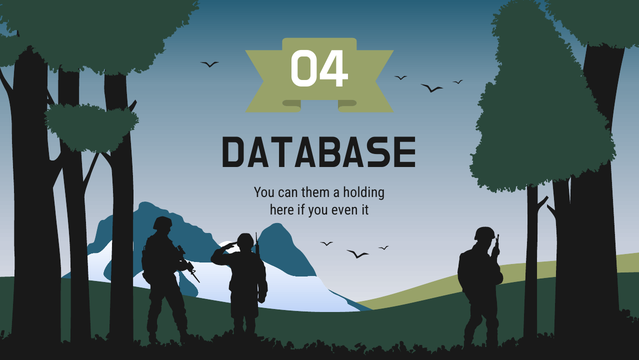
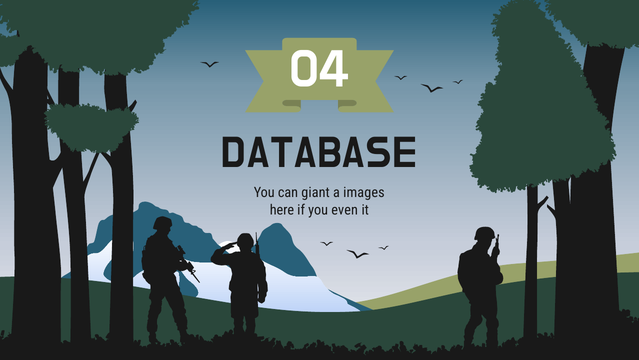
them: them -> giant
holding: holding -> images
